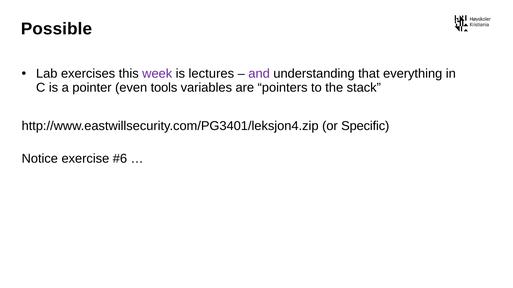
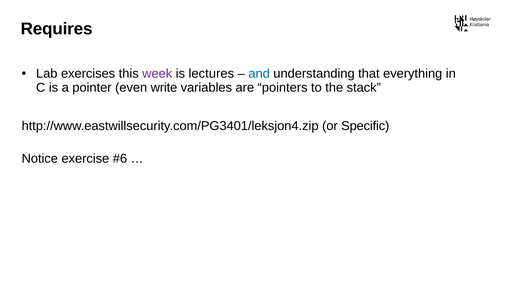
Possible: Possible -> Requires
and colour: purple -> blue
tools: tools -> write
